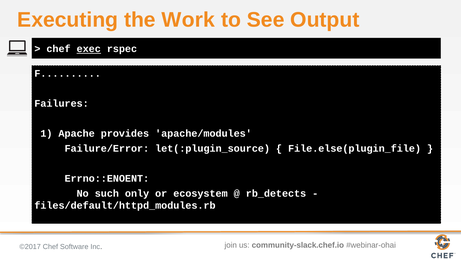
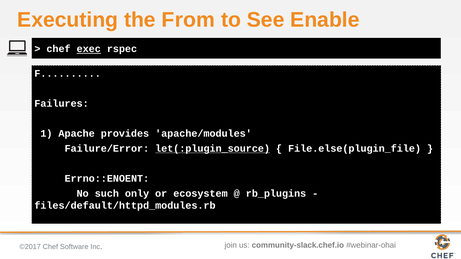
Work: Work -> From
Output: Output -> Enable
let(:plugin_source underline: none -> present
rb_detects: rb_detects -> rb_plugins
